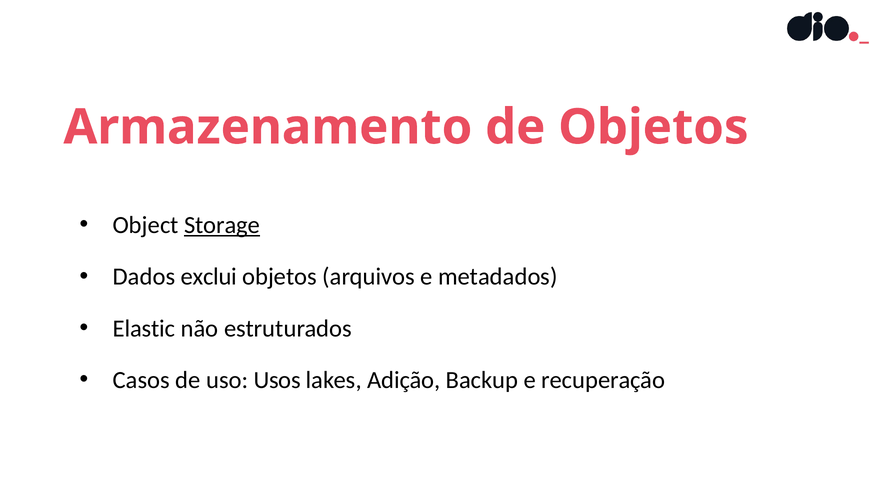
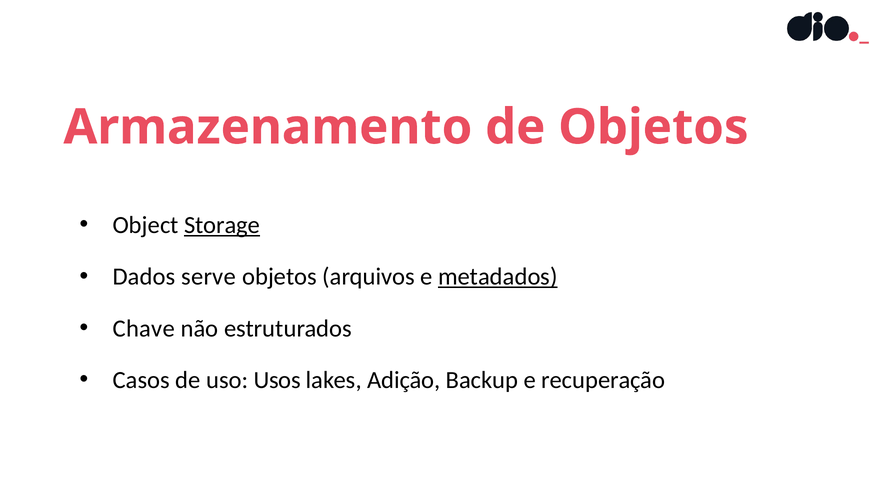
exclui: exclui -> serve
metadados underline: none -> present
Elastic: Elastic -> Chave
